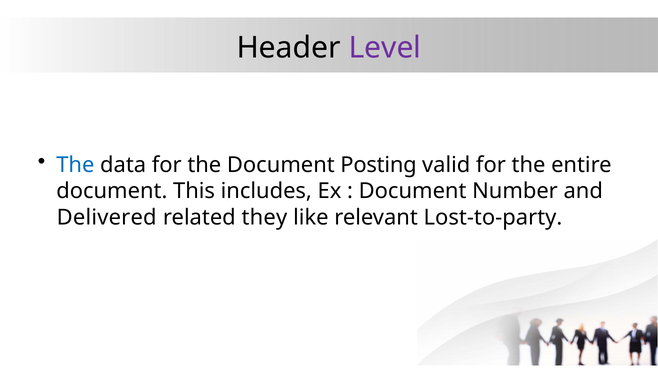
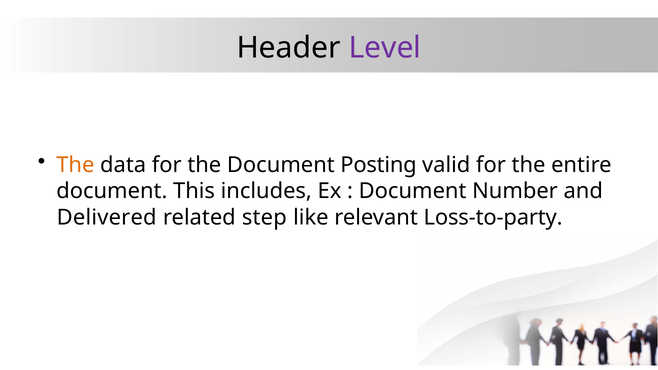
The at (75, 165) colour: blue -> orange
they: they -> step
Lost-to-party: Lost-to-party -> Loss-to-party
